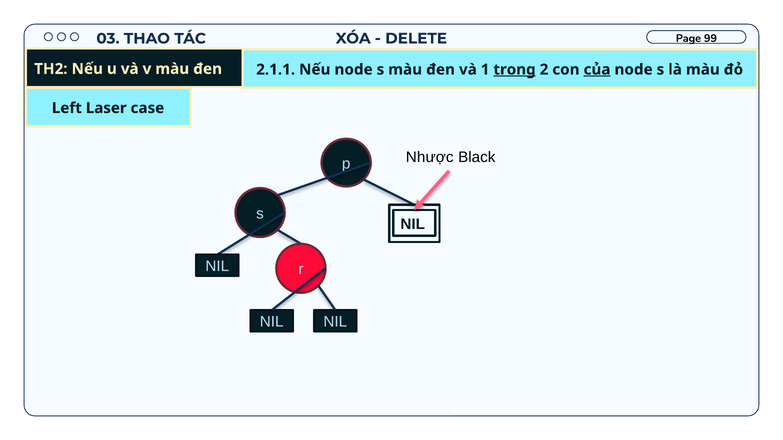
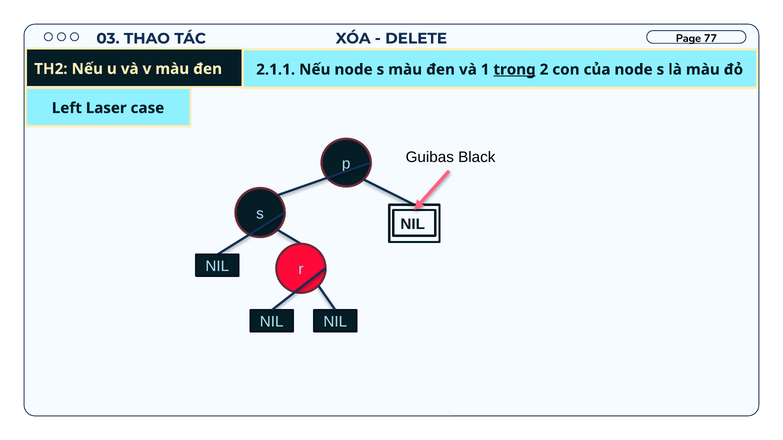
99: 99 -> 77
của underline: present -> none
Nhược: Nhược -> Guibas
